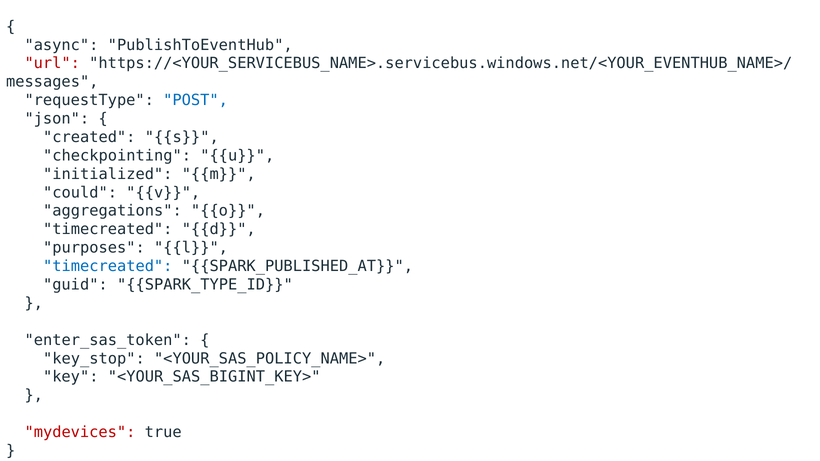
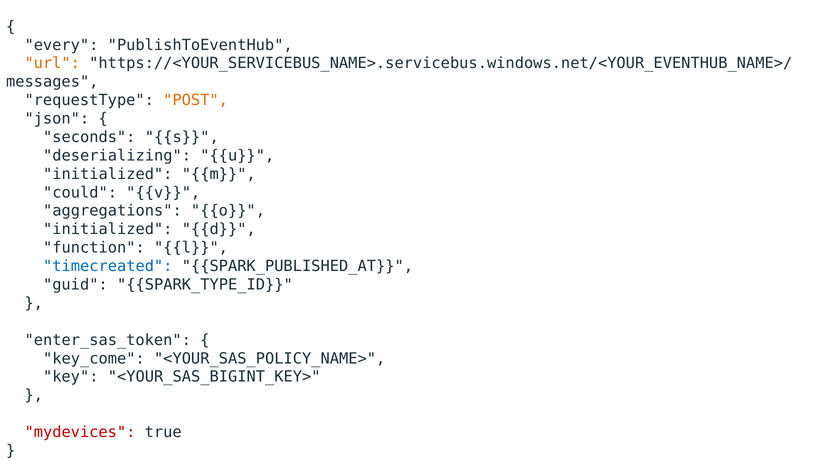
async: async -> every
url colour: red -> orange
POST colour: blue -> orange
created: created -> seconds
checkpointing: checkpointing -> deserializing
timecreated at (108, 229): timecreated -> initialized
purposes: purposes -> function
key_stop: key_stop -> key_come
